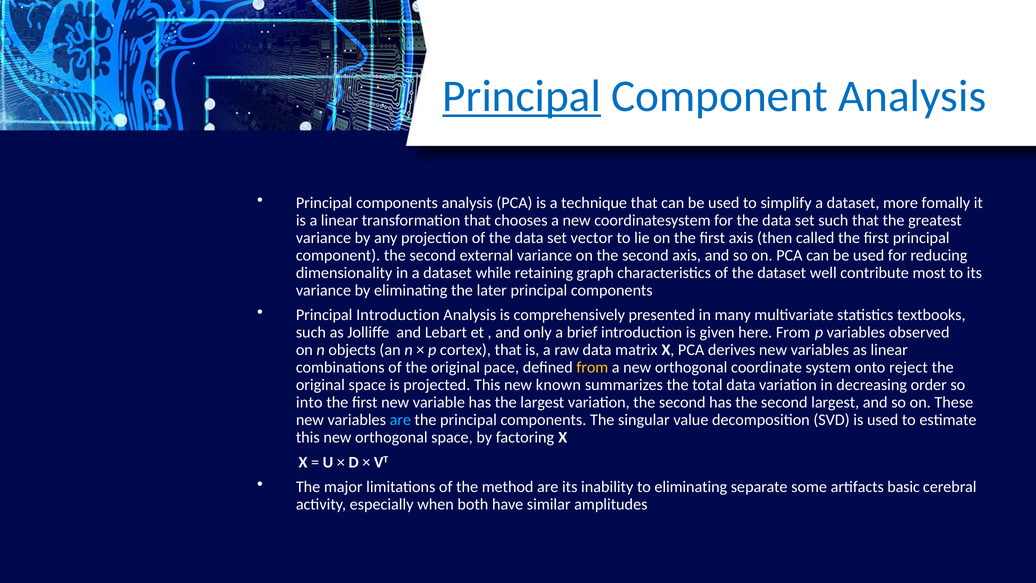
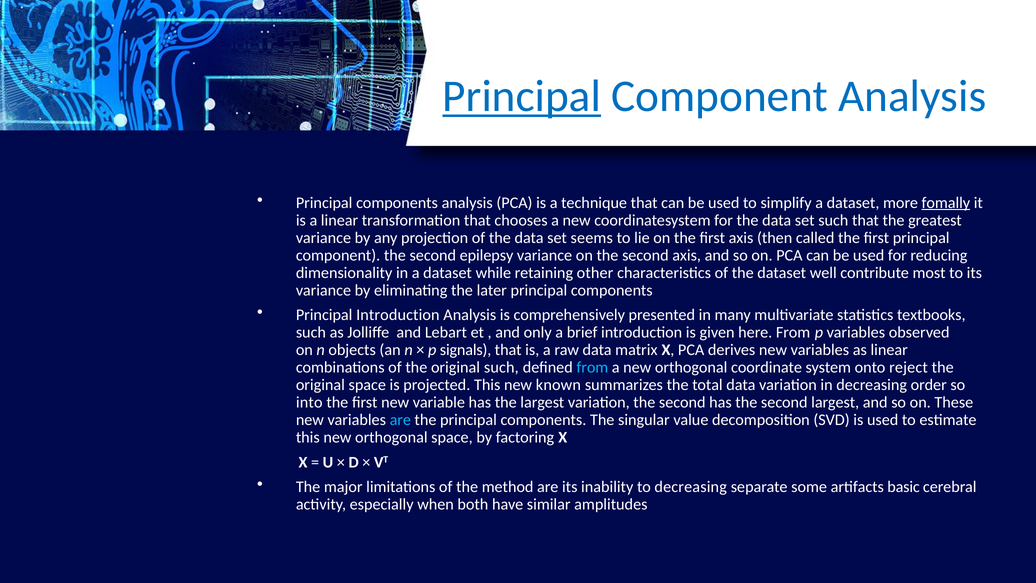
fomally underline: none -> present
vector: vector -> seems
external: external -> epilepsy
graph: graph -> other
cortex: cortex -> signals
original pace: pace -> such
from at (592, 367) colour: yellow -> light blue
to eliminating: eliminating -> decreasing
